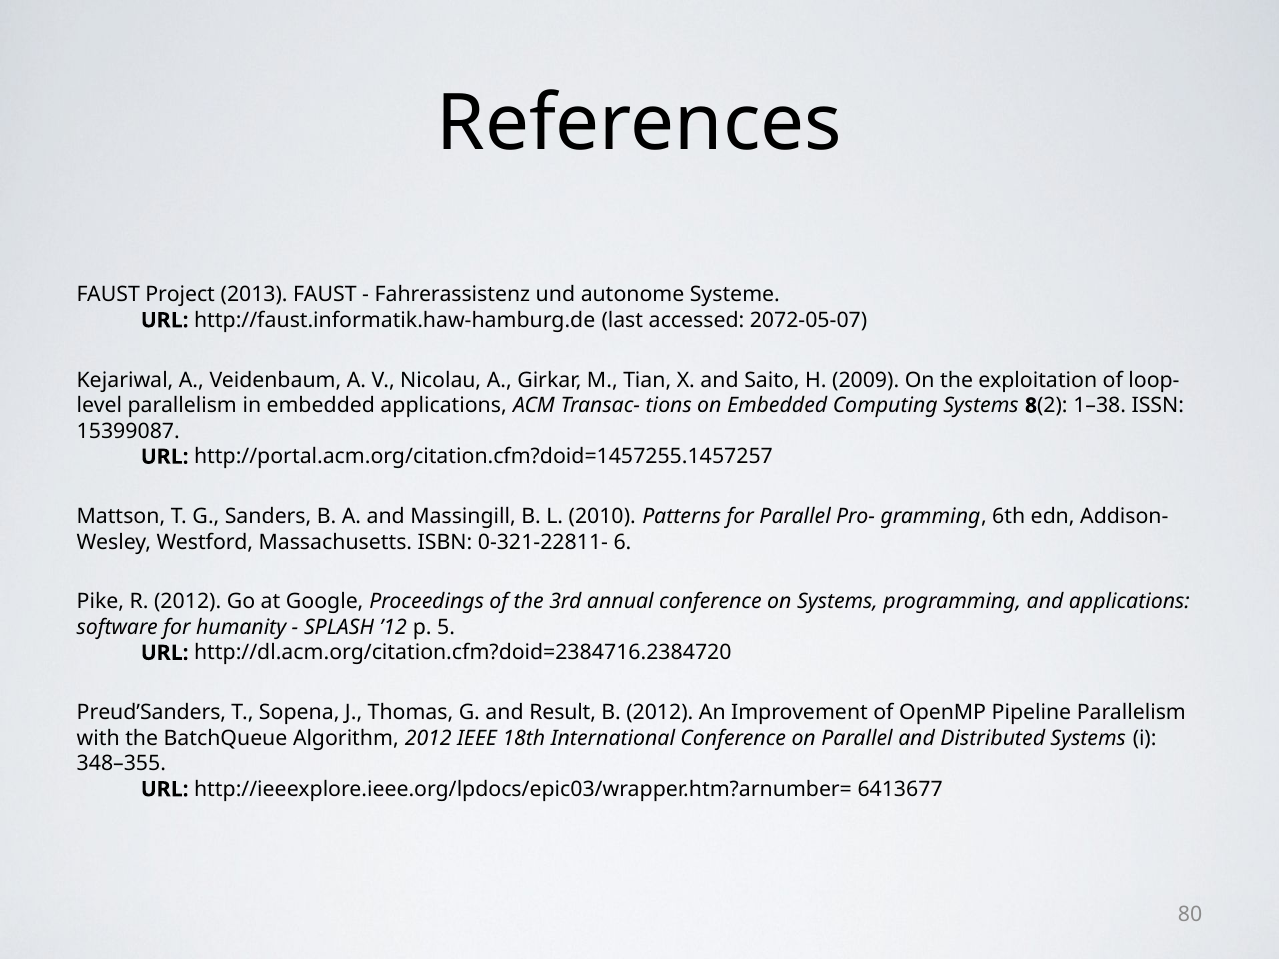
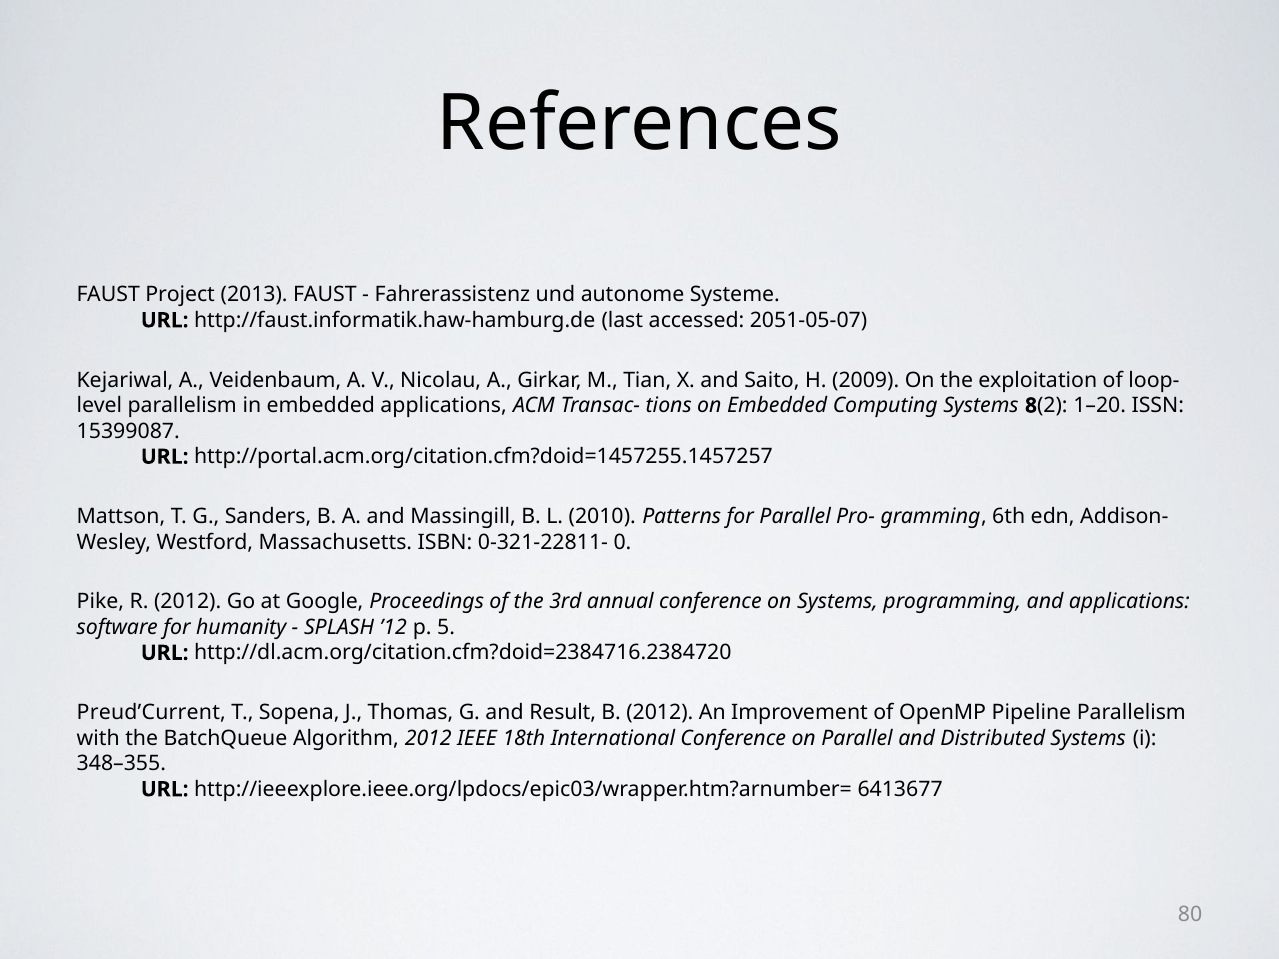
2072-05-07: 2072-05-07 -> 2051-05-07
1–38: 1–38 -> 1–20
6: 6 -> 0
Preud’Sanders: Preud’Sanders -> Preud’Current
